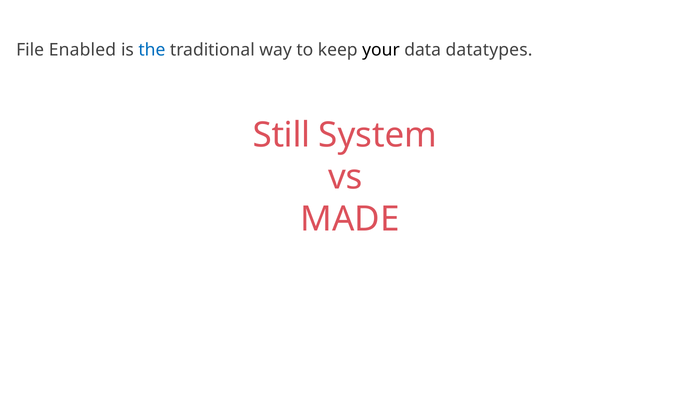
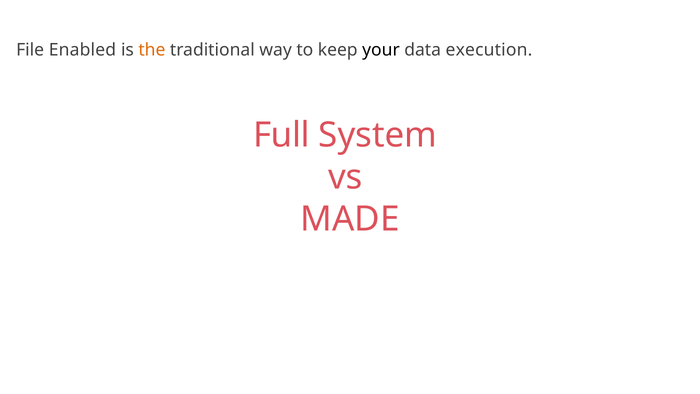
the colour: blue -> orange
datatypes: datatypes -> execution
Still: Still -> Full
